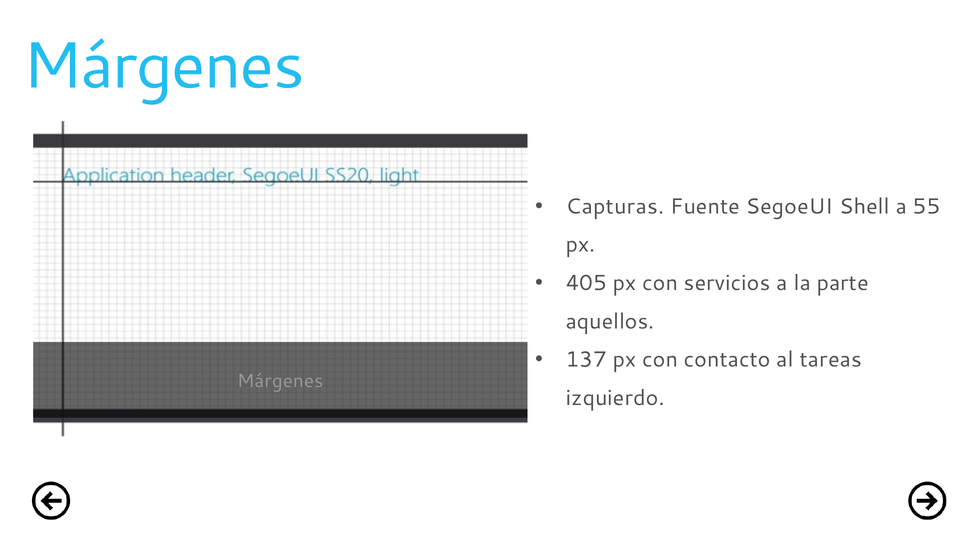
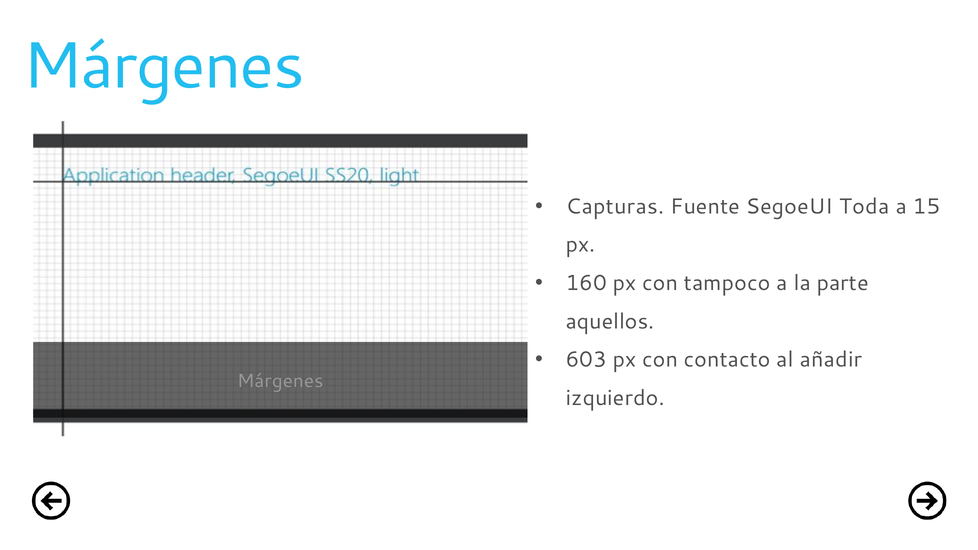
Shell: Shell -> Toda
55: 55 -> 15
405: 405 -> 160
servicios: servicios -> tampoco
137: 137 -> 603
tareas: tareas -> añadir
